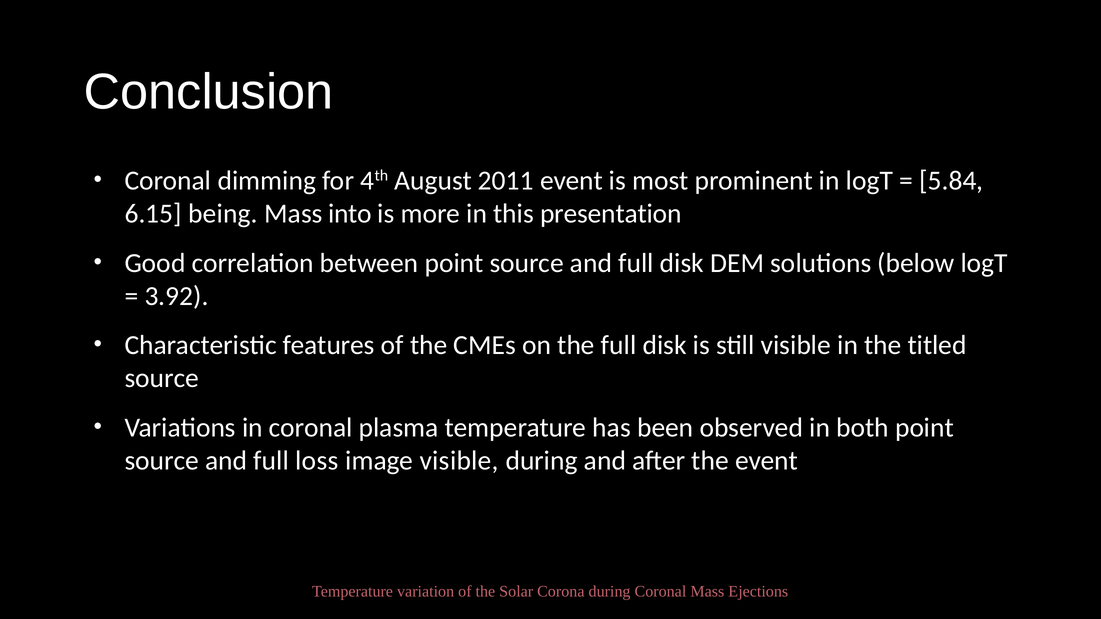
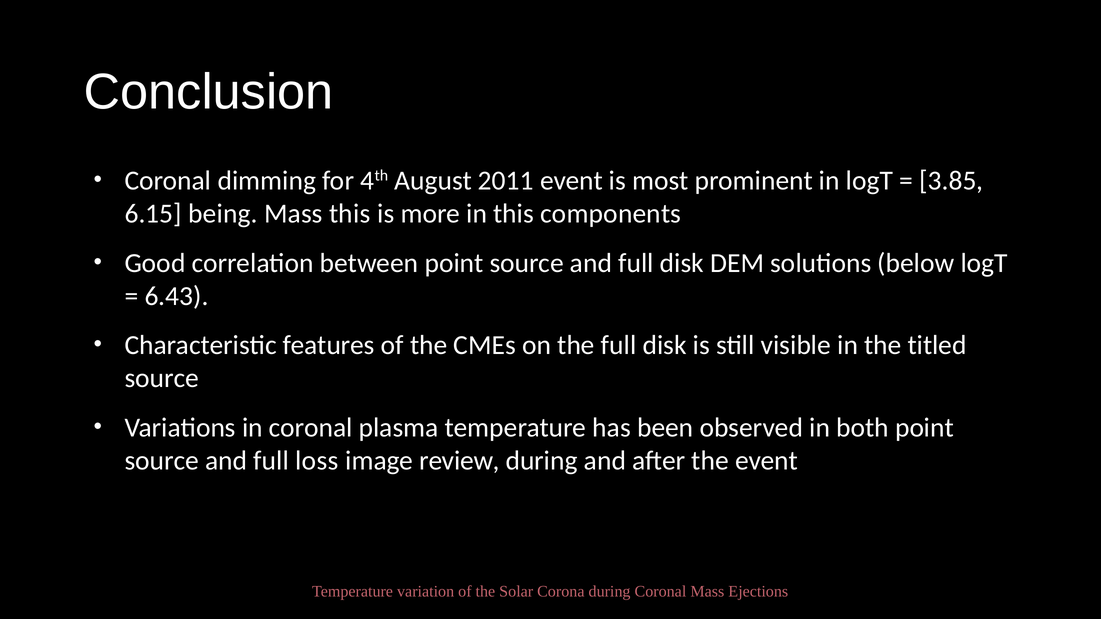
5.84: 5.84 -> 3.85
Mass into: into -> this
presentation: presentation -> components
3.92: 3.92 -> 6.43
image visible: visible -> review
